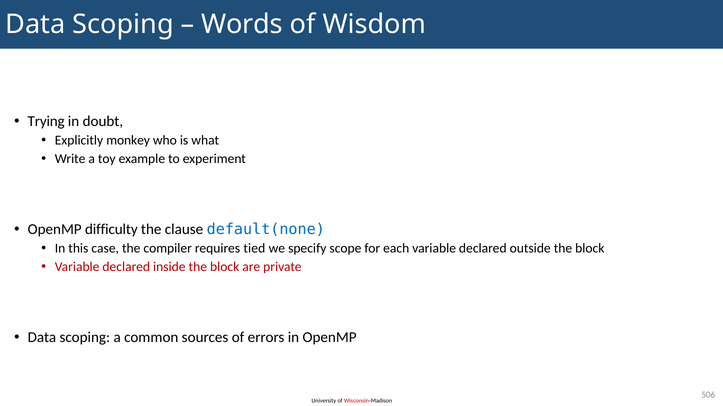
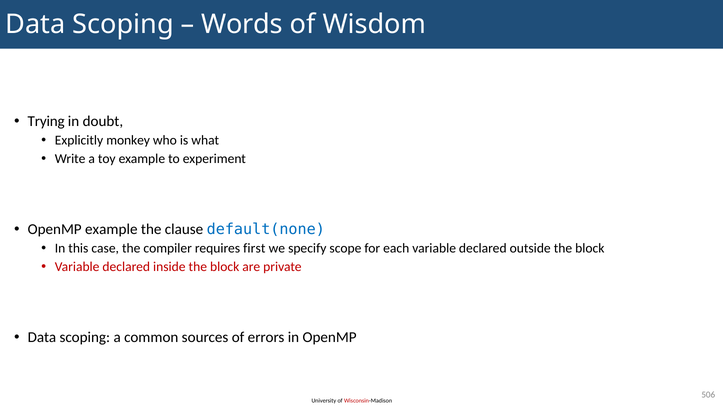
OpenMP difficulty: difficulty -> example
tied: tied -> first
